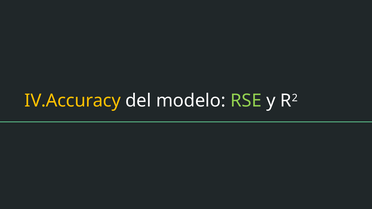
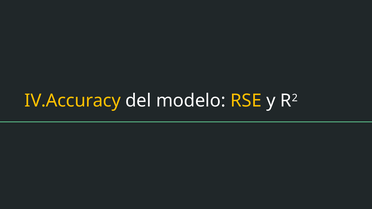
RSE colour: light green -> yellow
